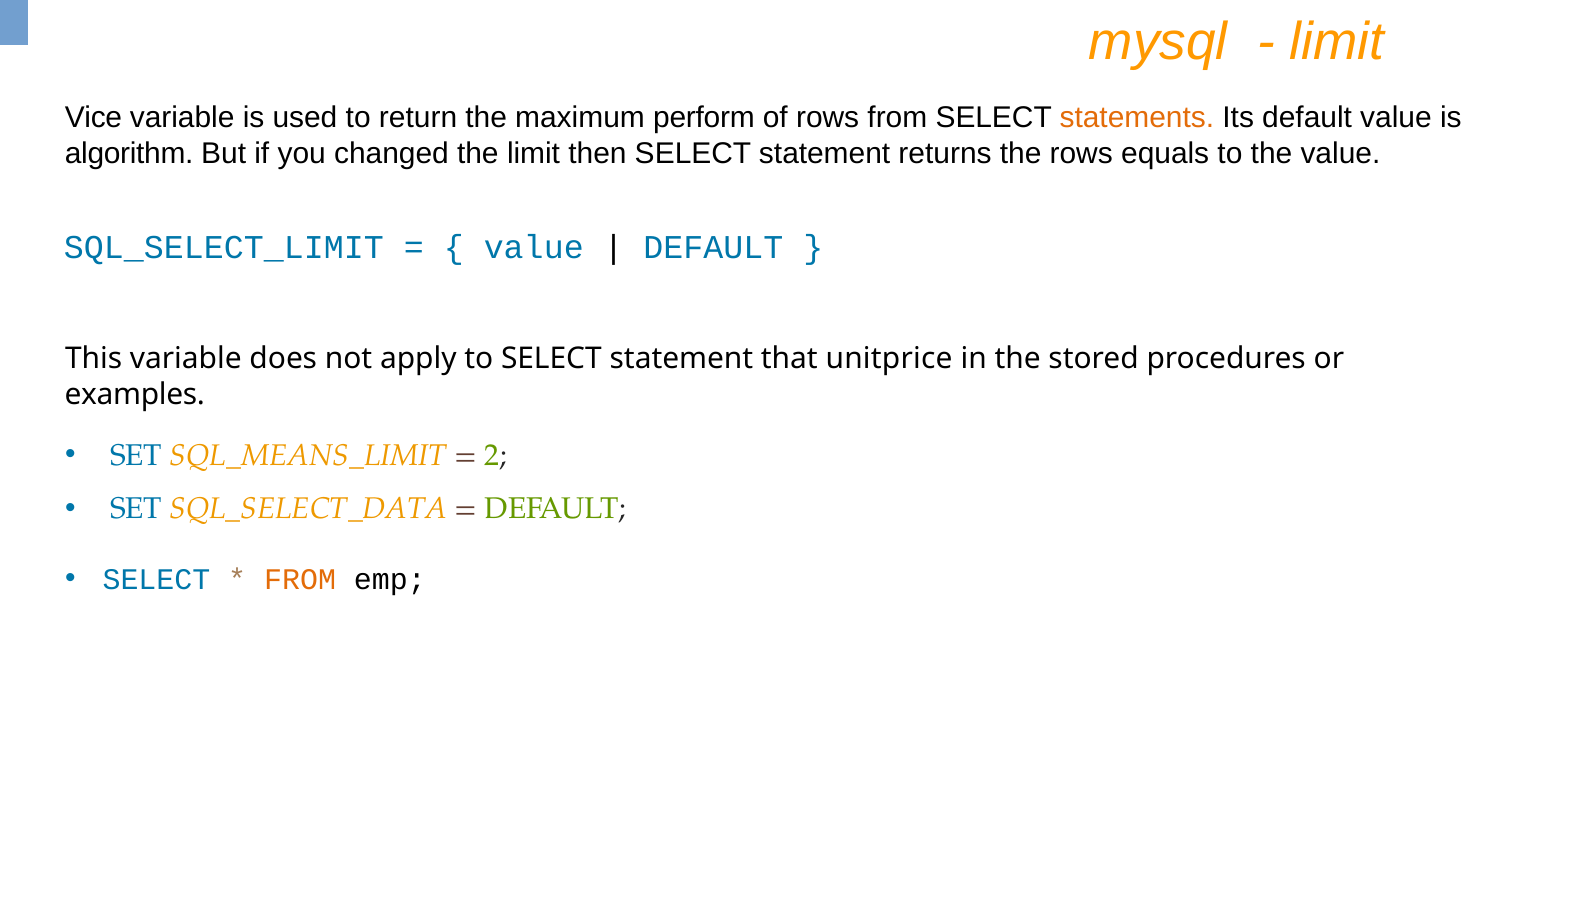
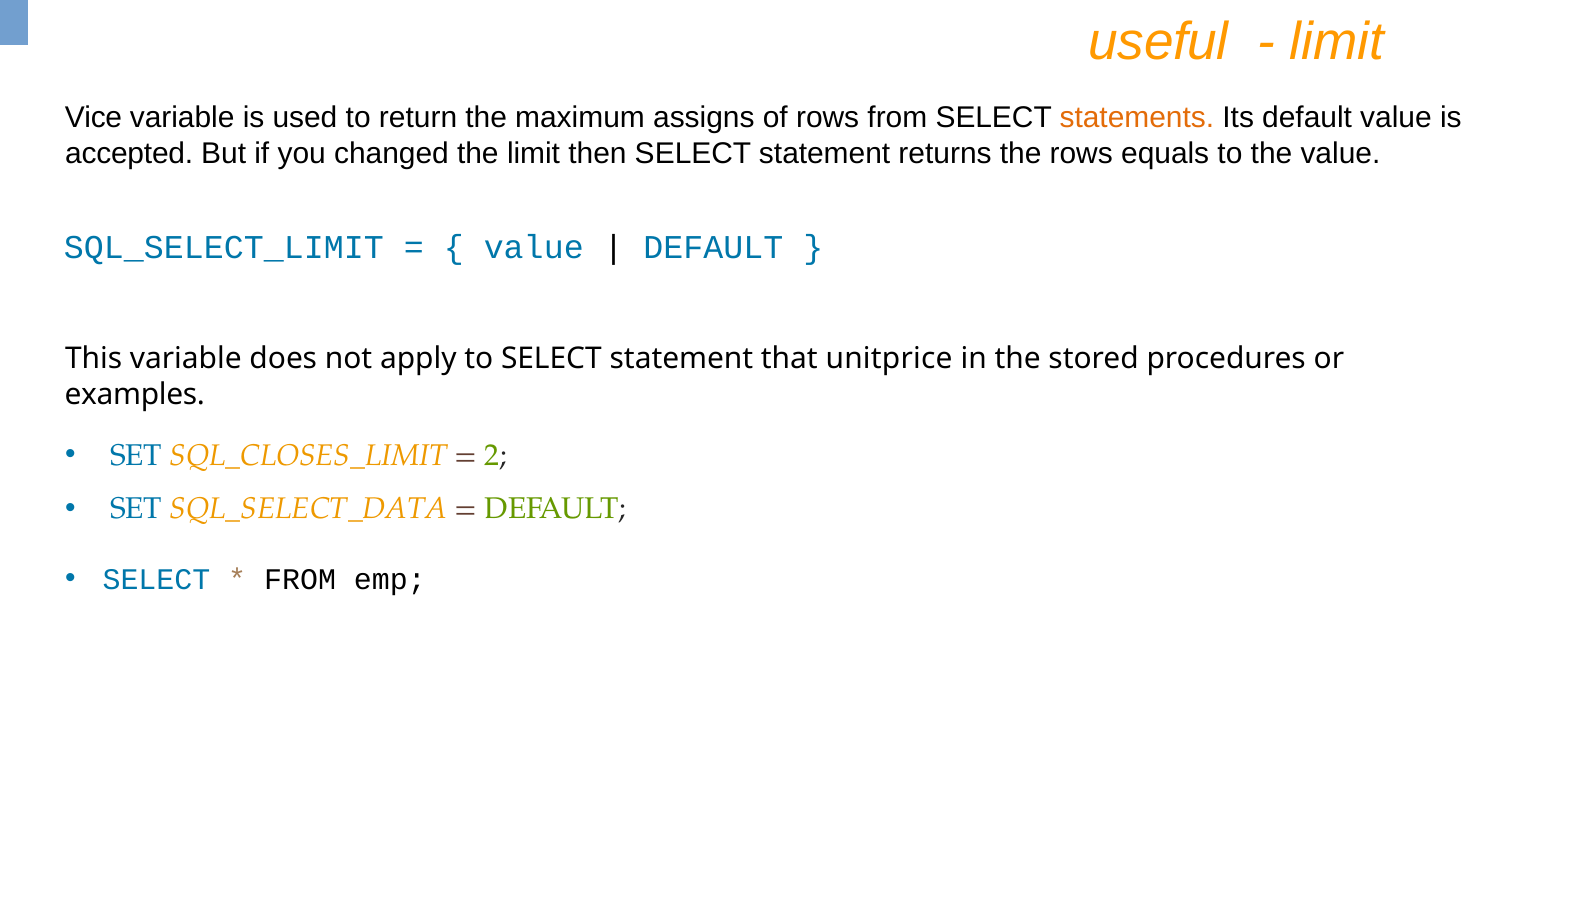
mysql: mysql -> useful
perform: perform -> assigns
algorithm: algorithm -> accepted
SQL_MEANS_LIMIT: SQL_MEANS_LIMIT -> SQL_CLOSES_LIMIT
FROM at (300, 579) colour: orange -> black
